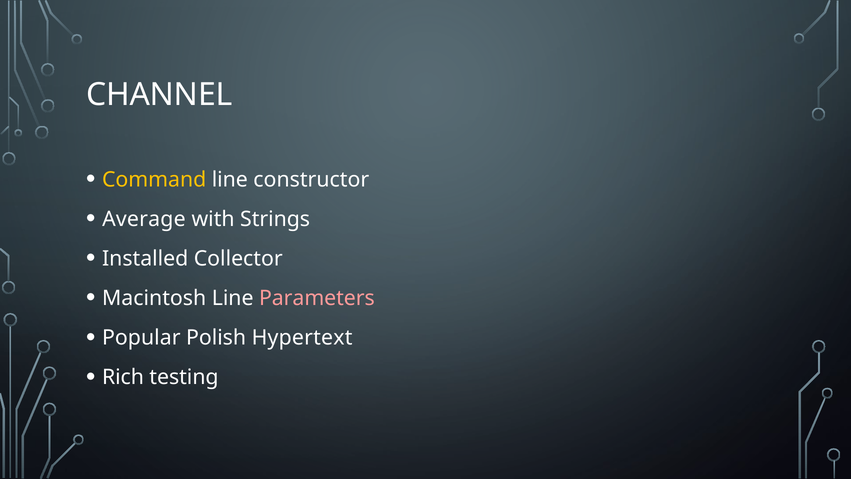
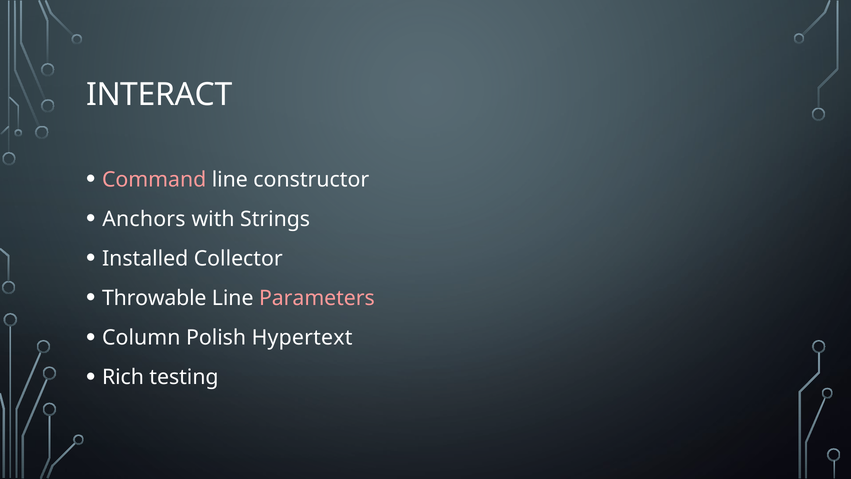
CHANNEL: CHANNEL -> INTERACT
Command colour: yellow -> pink
Average: Average -> Anchors
Macintosh: Macintosh -> Throwable
Popular: Popular -> Column
